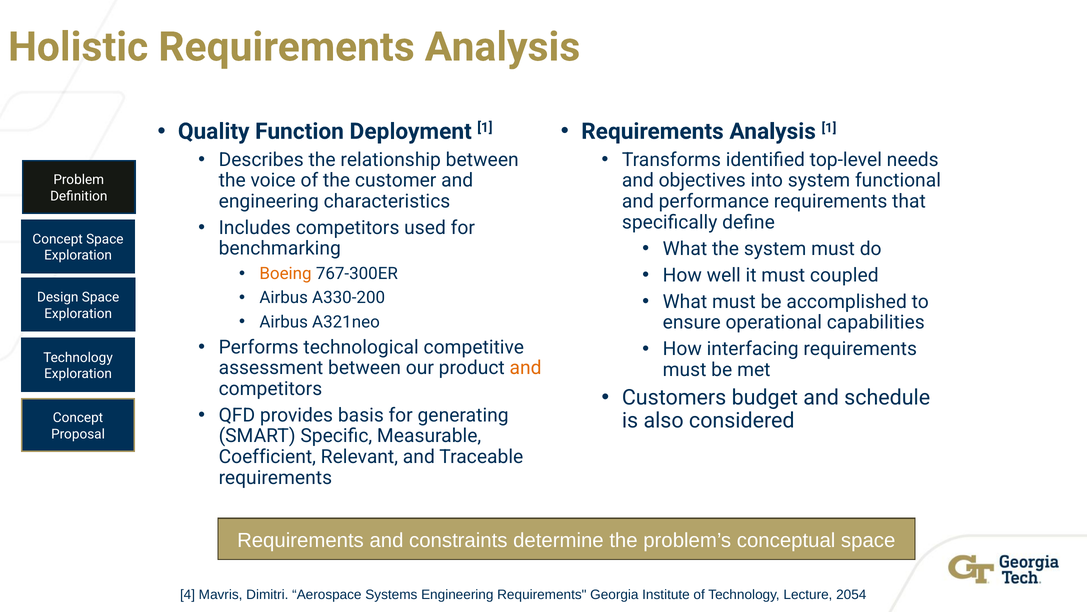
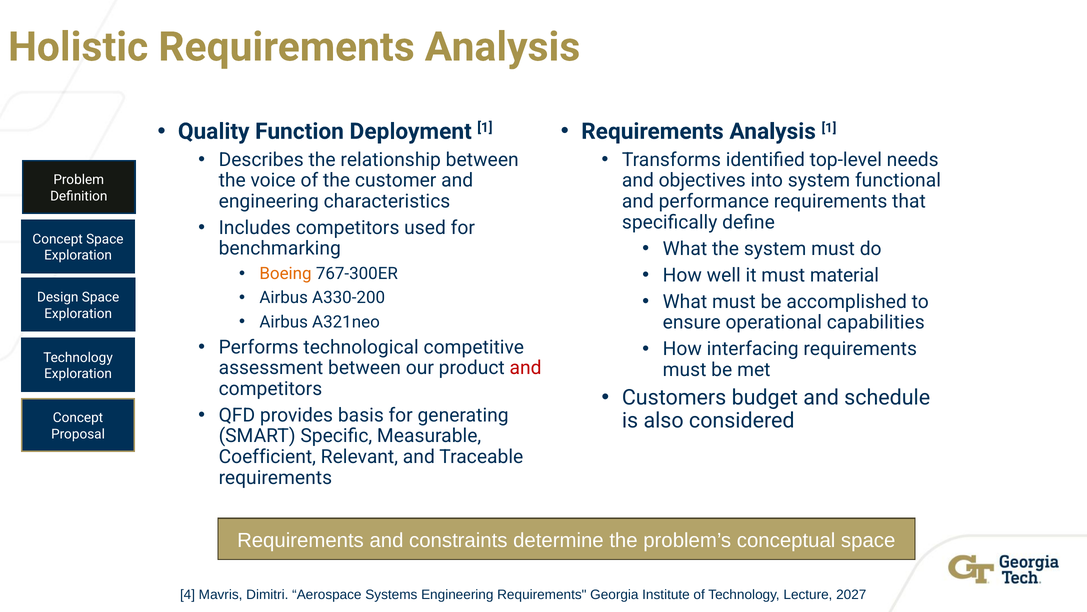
coupled: coupled -> material
and at (526, 368) colour: orange -> red
2054: 2054 -> 2027
